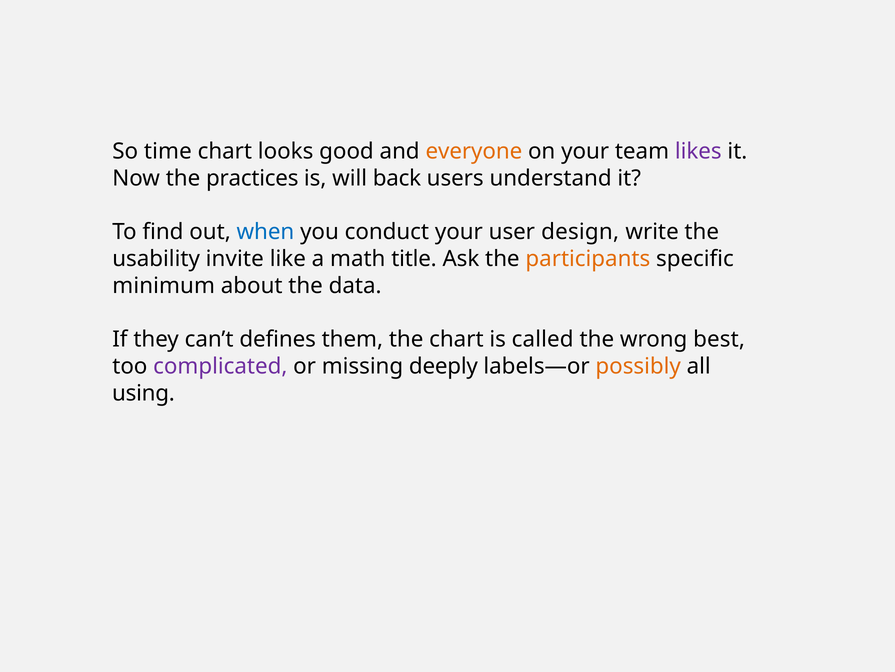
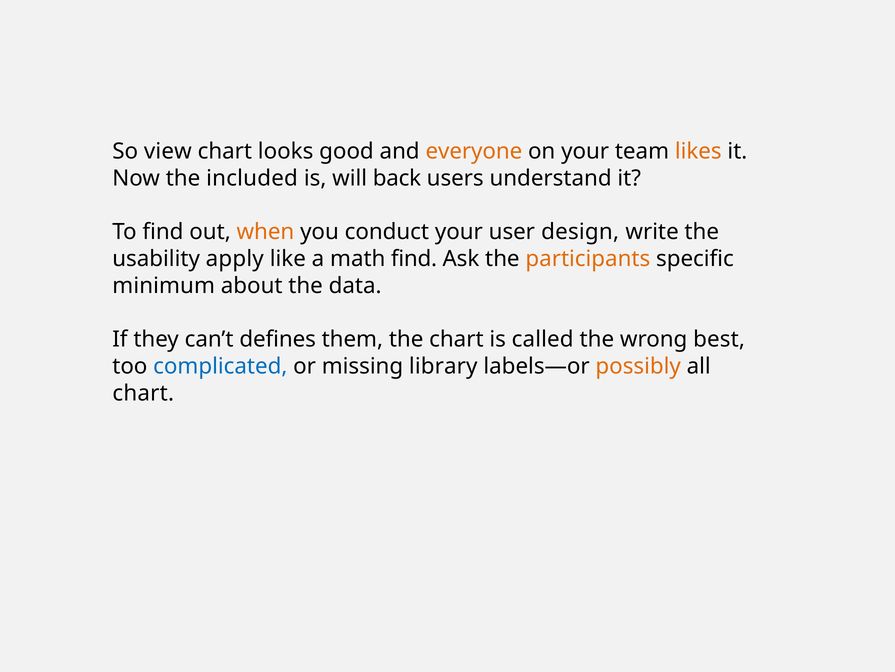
time: time -> view
likes colour: purple -> orange
practices: practices -> included
when colour: blue -> orange
invite: invite -> apply
math title: title -> find
complicated colour: purple -> blue
deeply: deeply -> library
using at (143, 393): using -> chart
